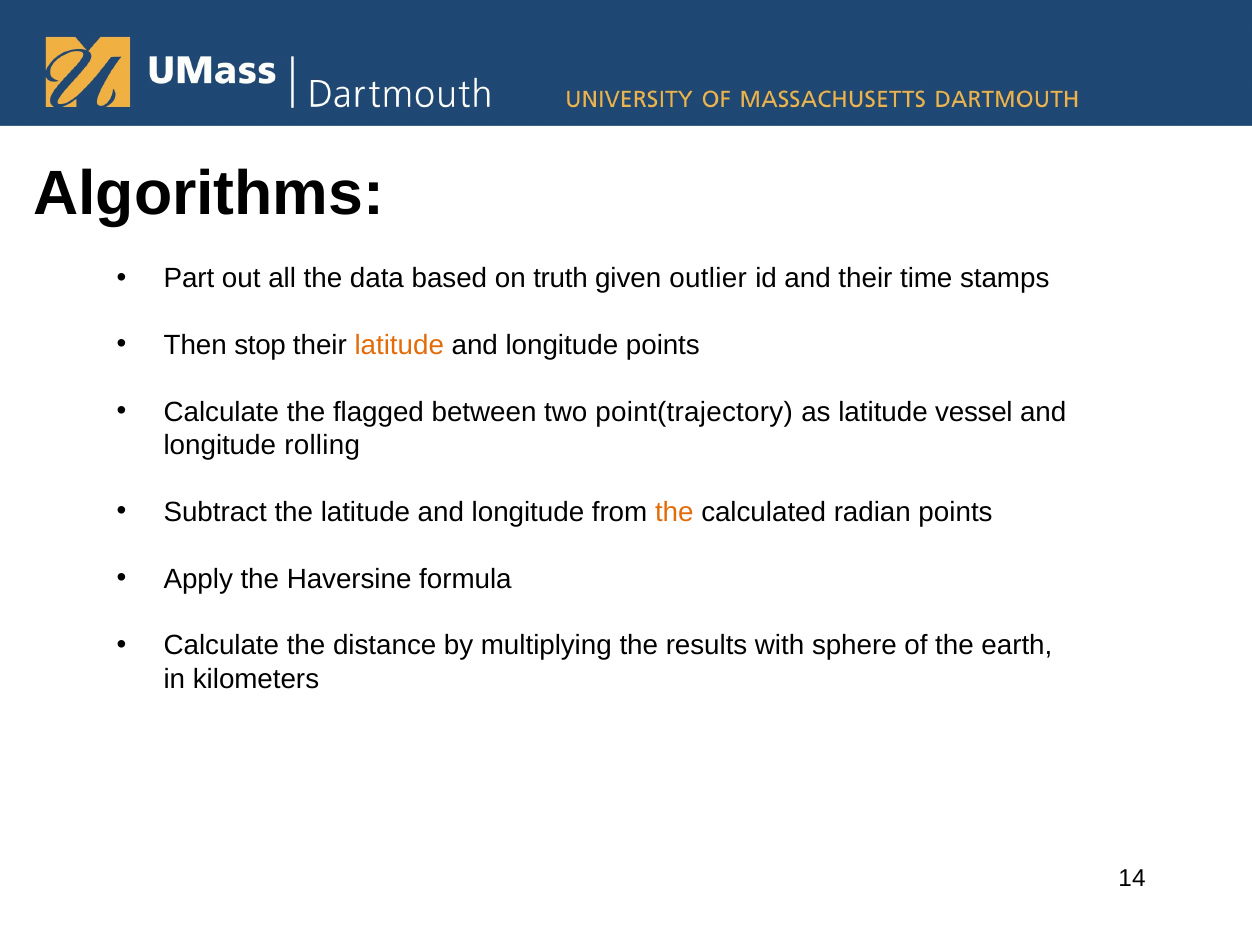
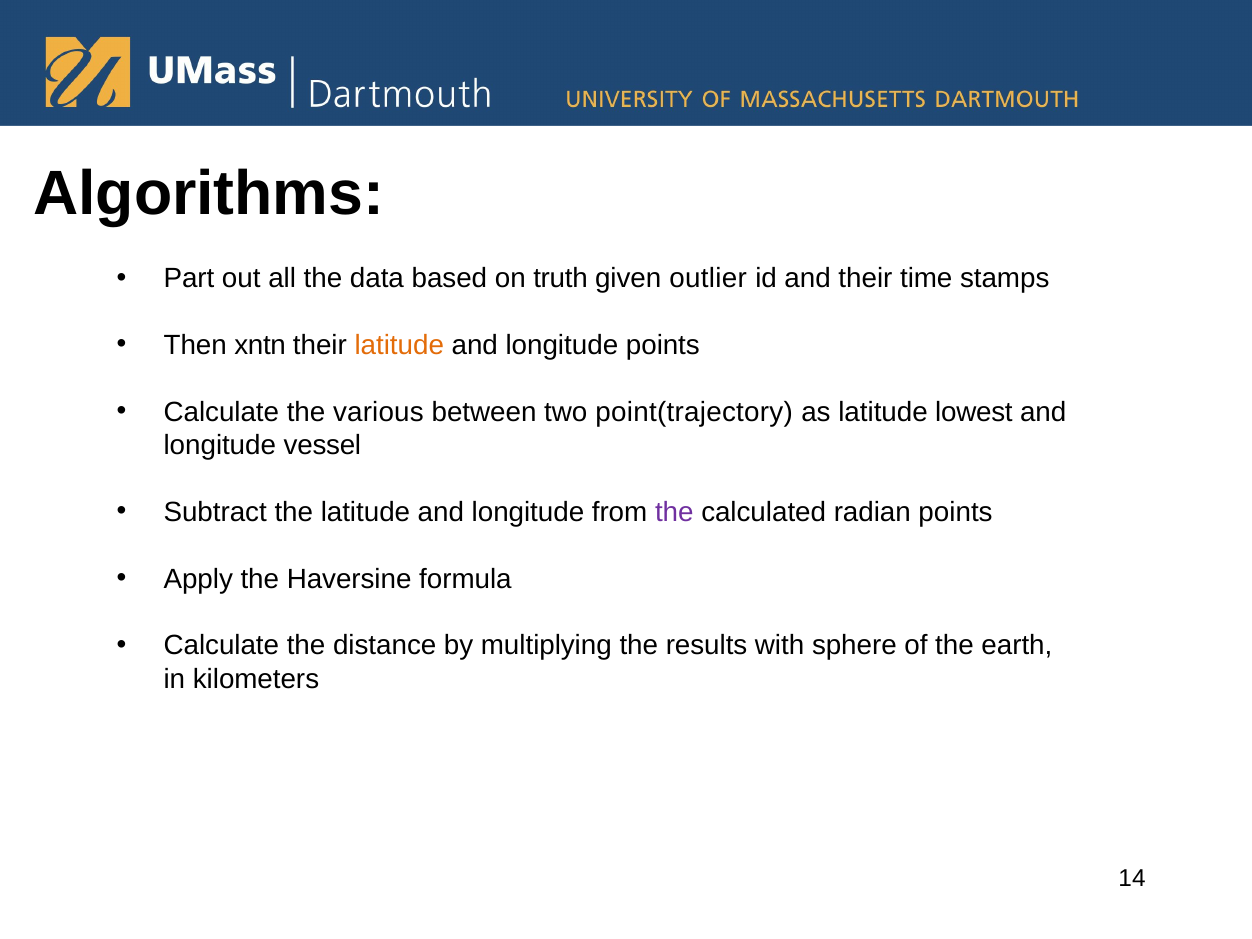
stop: stop -> xntn
flagged: flagged -> various
vessel: vessel -> lowest
rolling: rolling -> vessel
the at (674, 512) colour: orange -> purple
